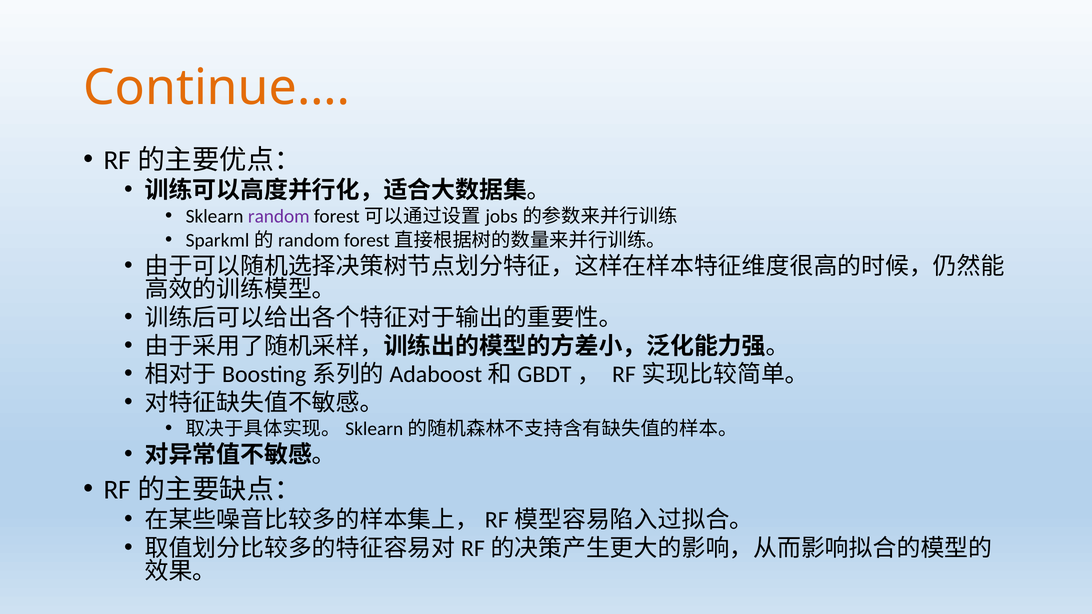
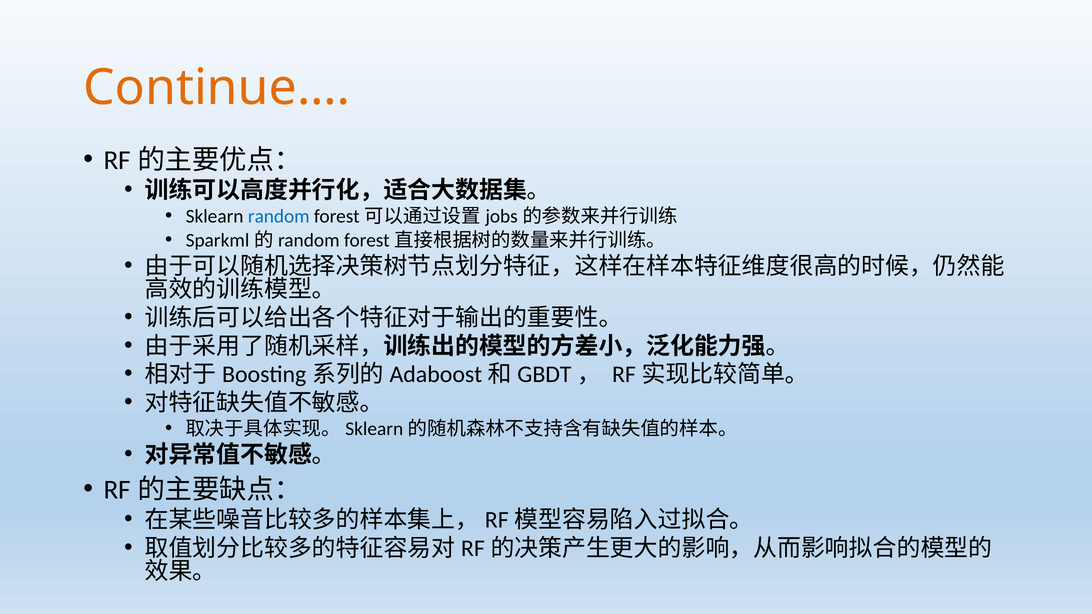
random colour: purple -> blue
